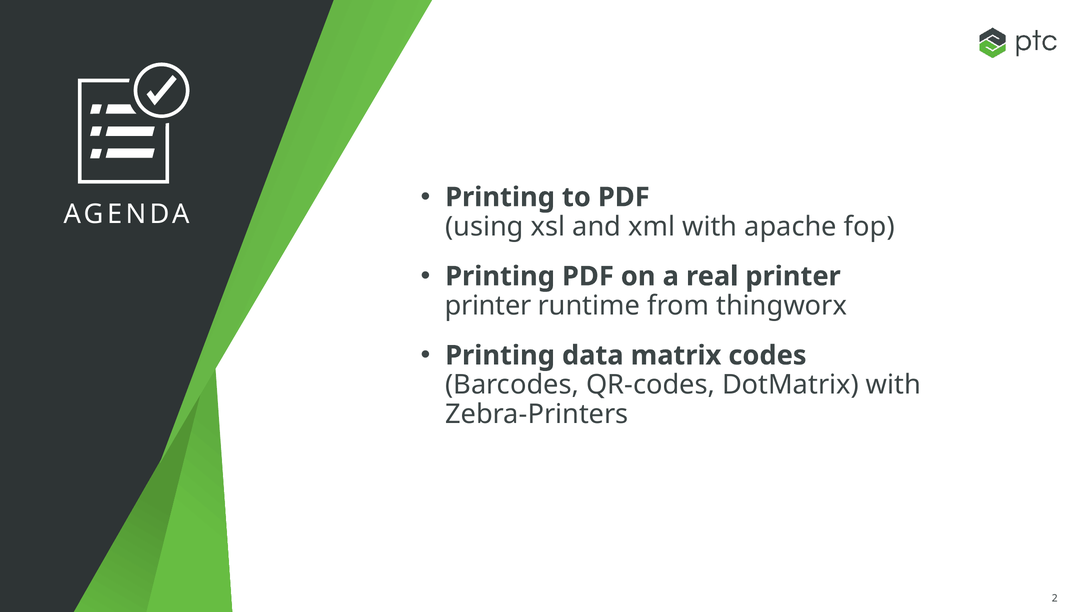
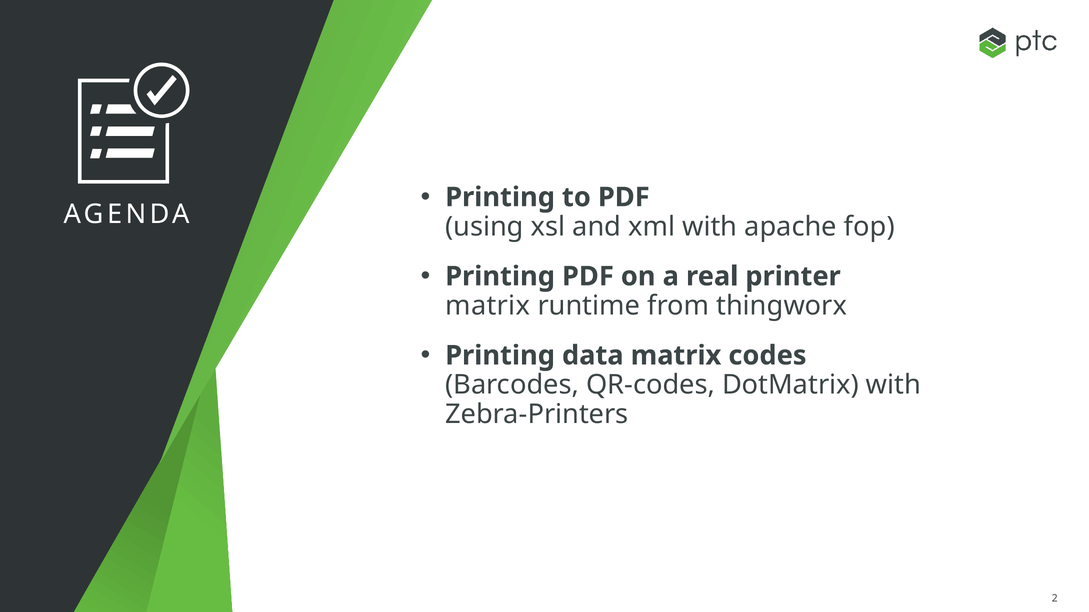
printer at (488, 306): printer -> matrix
